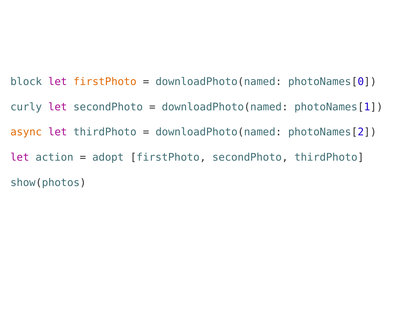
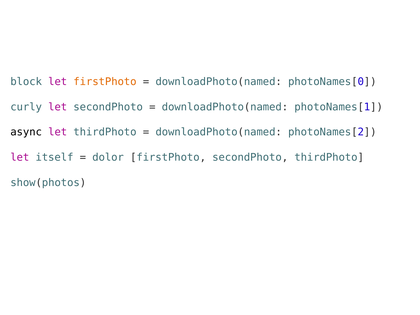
async colour: orange -> black
action: action -> itself
adopt: adopt -> dolor
